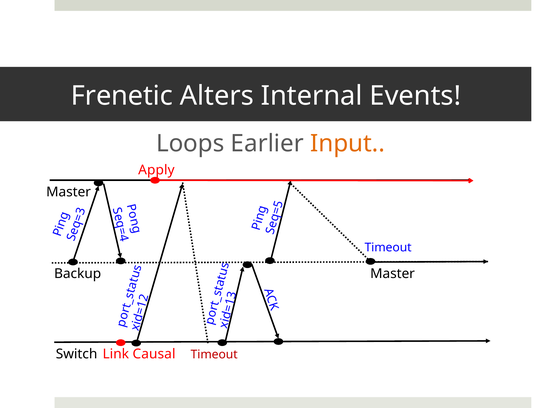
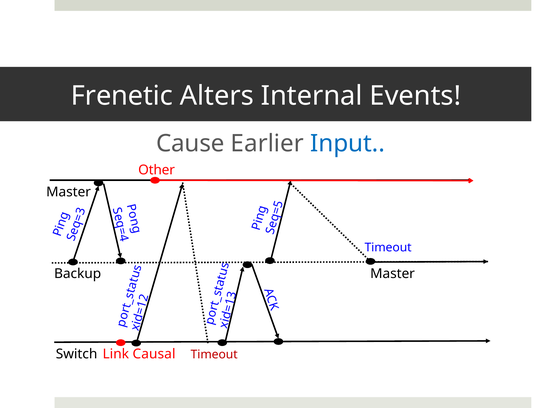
Loops: Loops -> Cause
Input colour: orange -> blue
Apply: Apply -> Other
